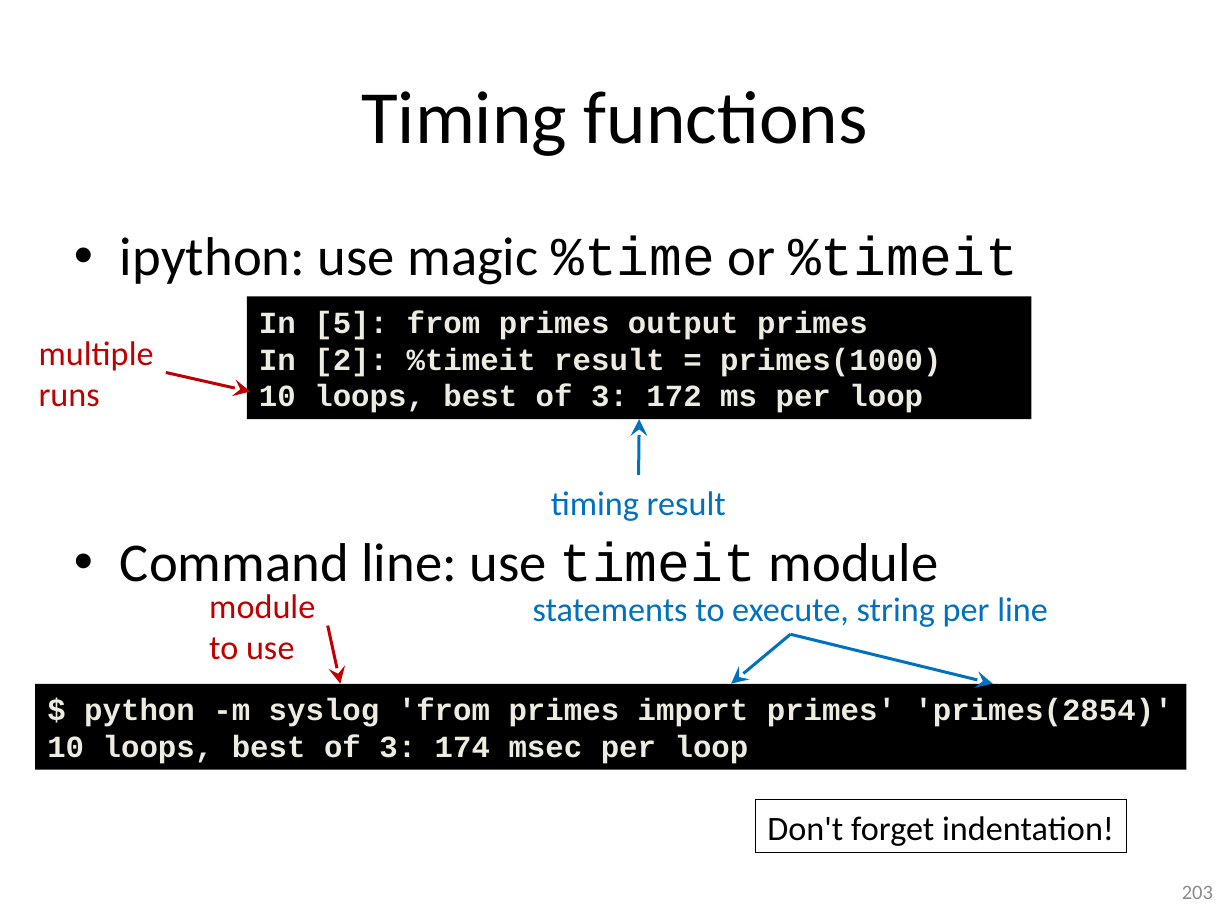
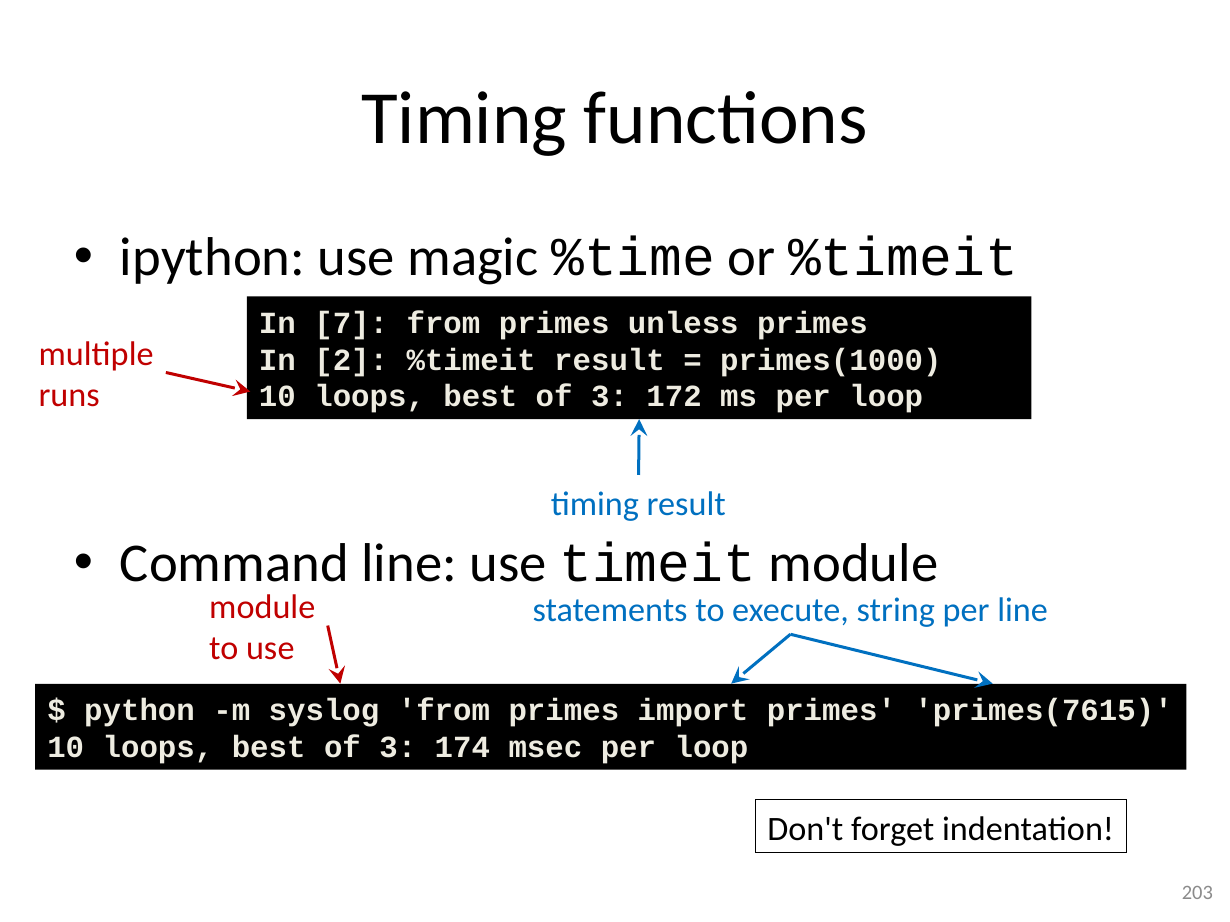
5: 5 -> 7
output: output -> unless
primes(2854: primes(2854 -> primes(7615
